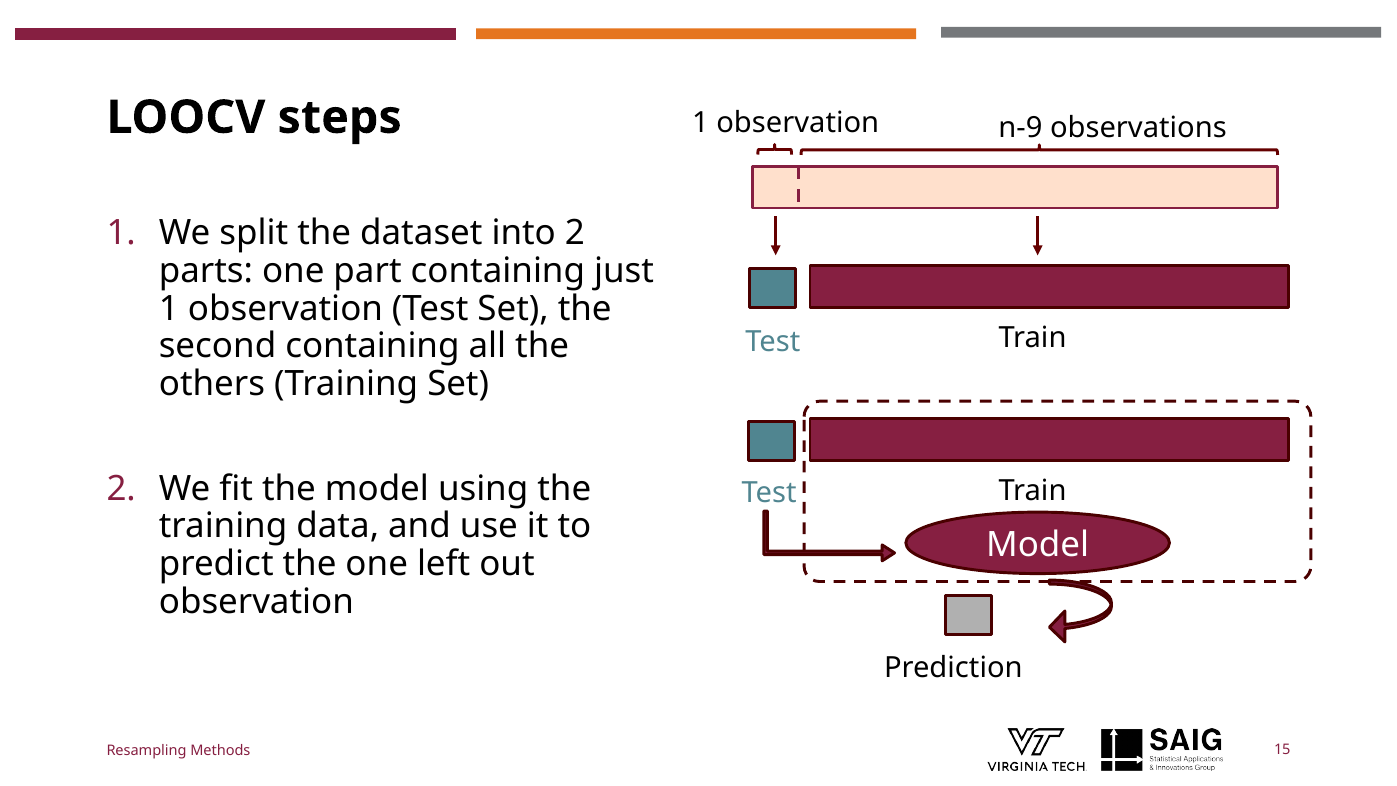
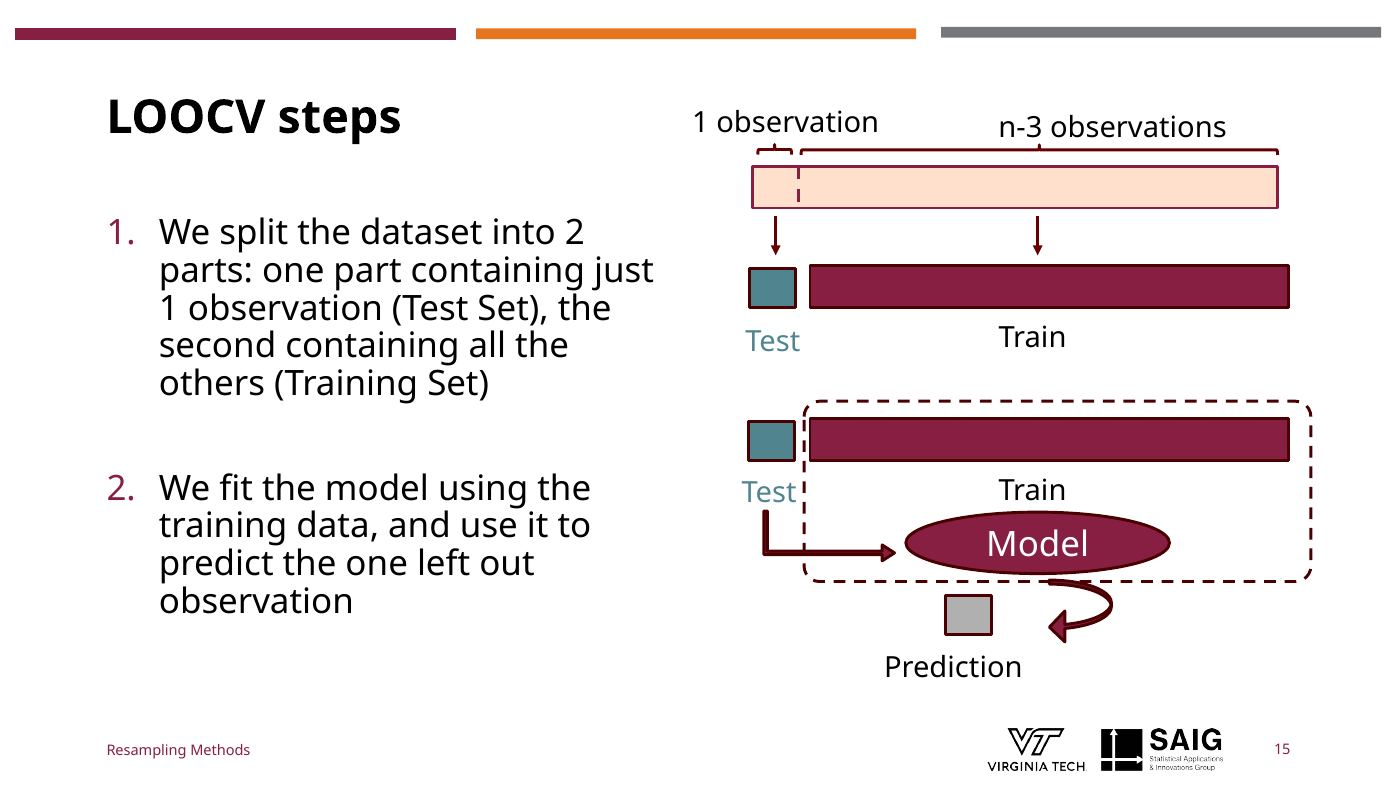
n-9: n-9 -> n-3
